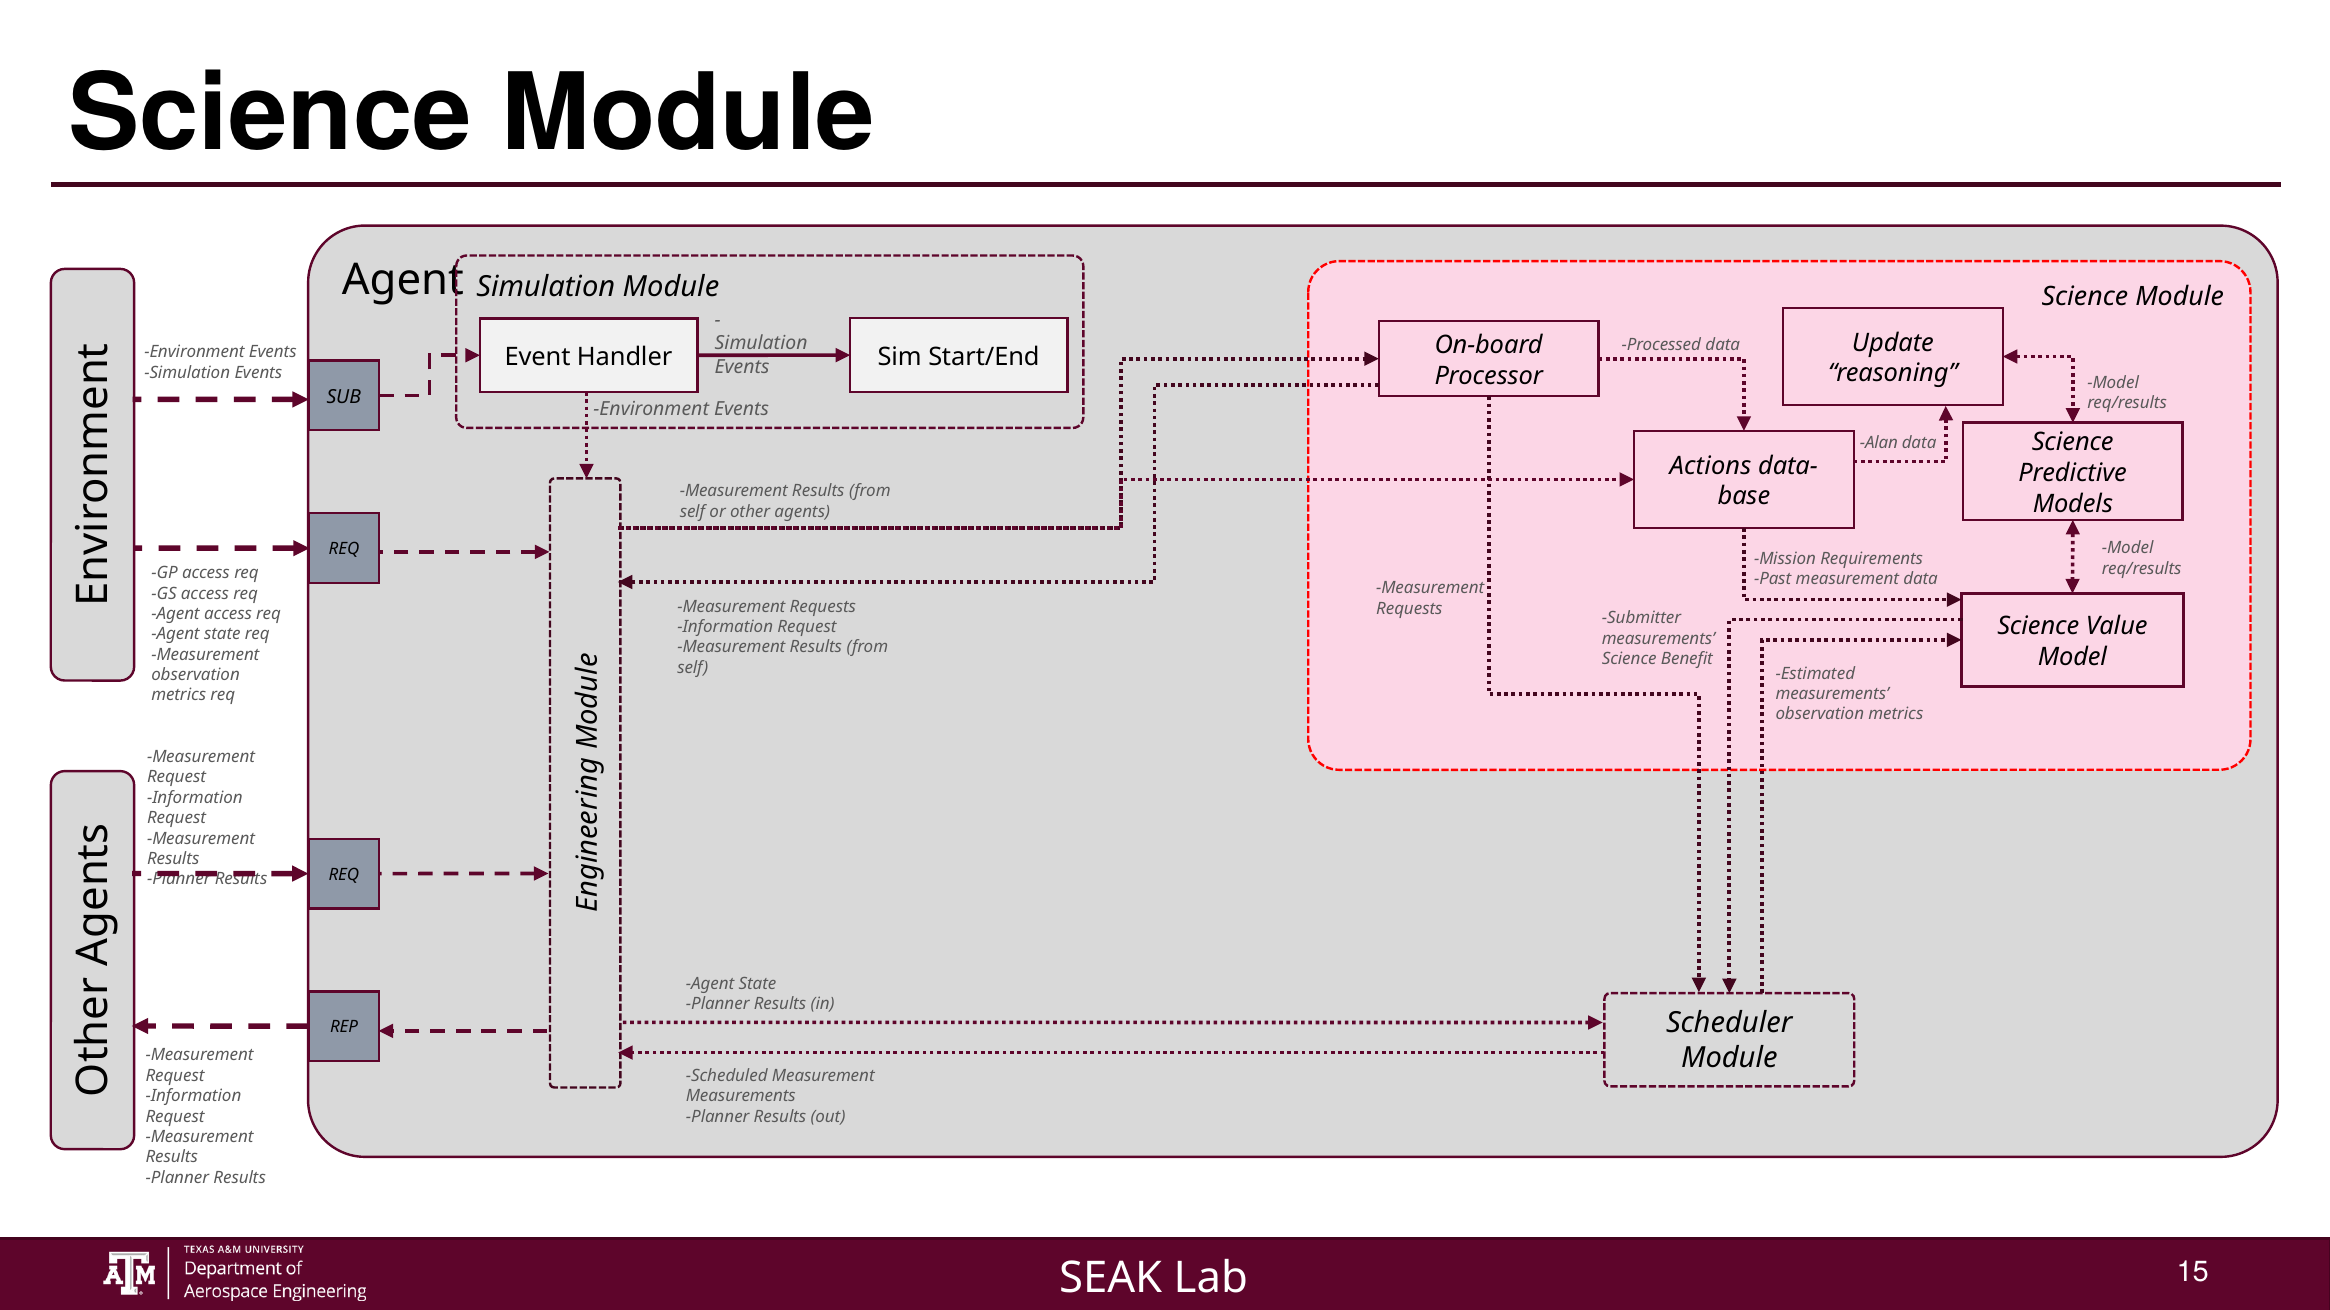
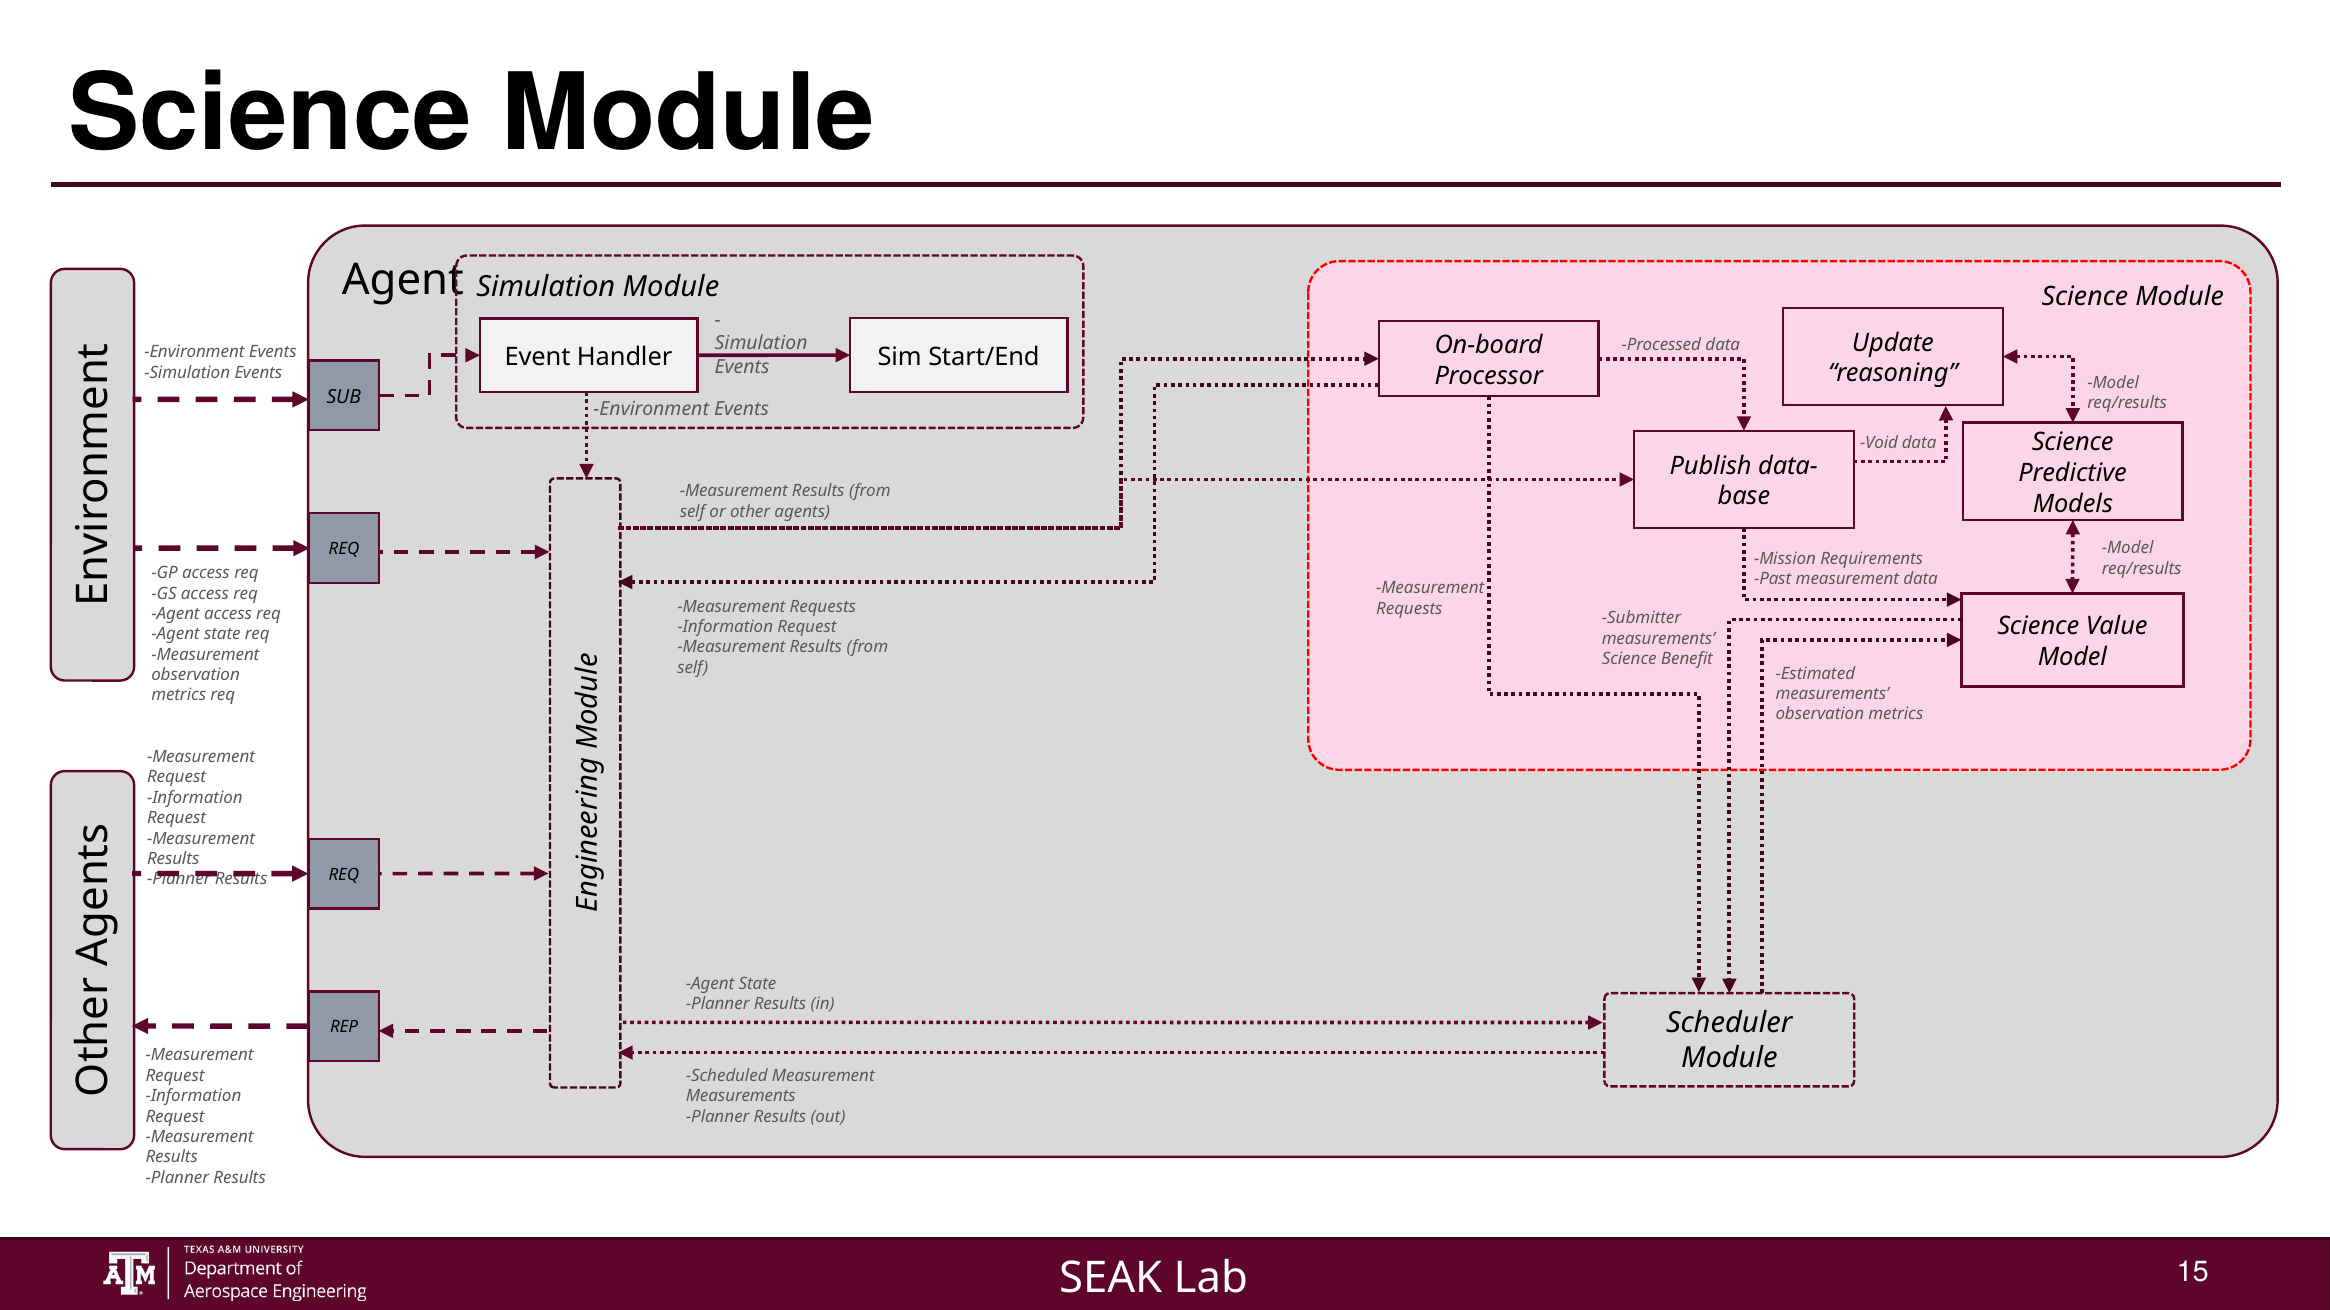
Alan: Alan -> Void
Actions: Actions -> Publish
